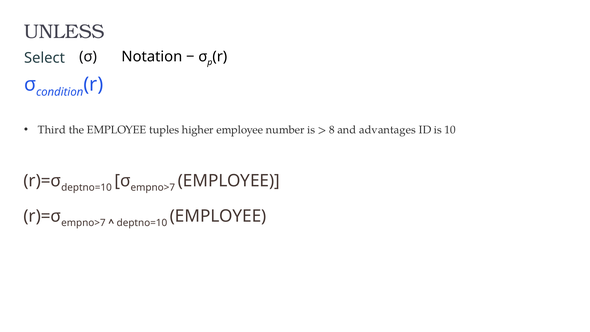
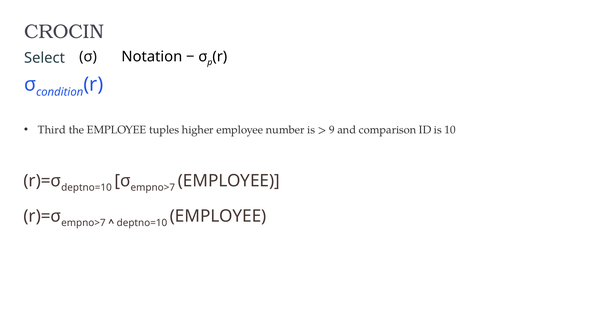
UNLESS: UNLESS -> CROCIN
8: 8 -> 9
advantages: advantages -> comparison
